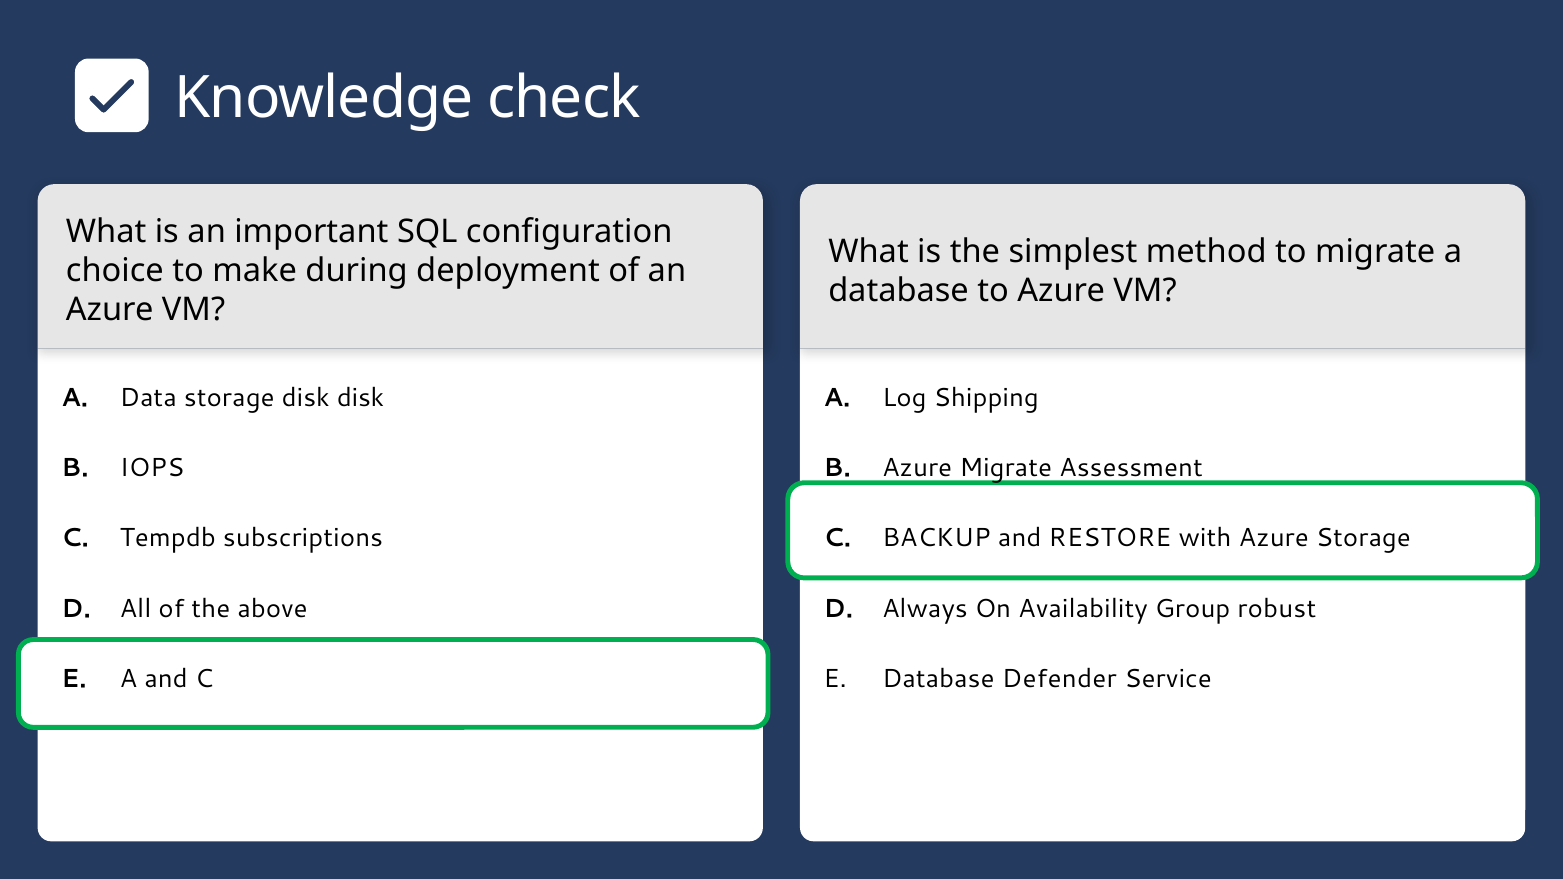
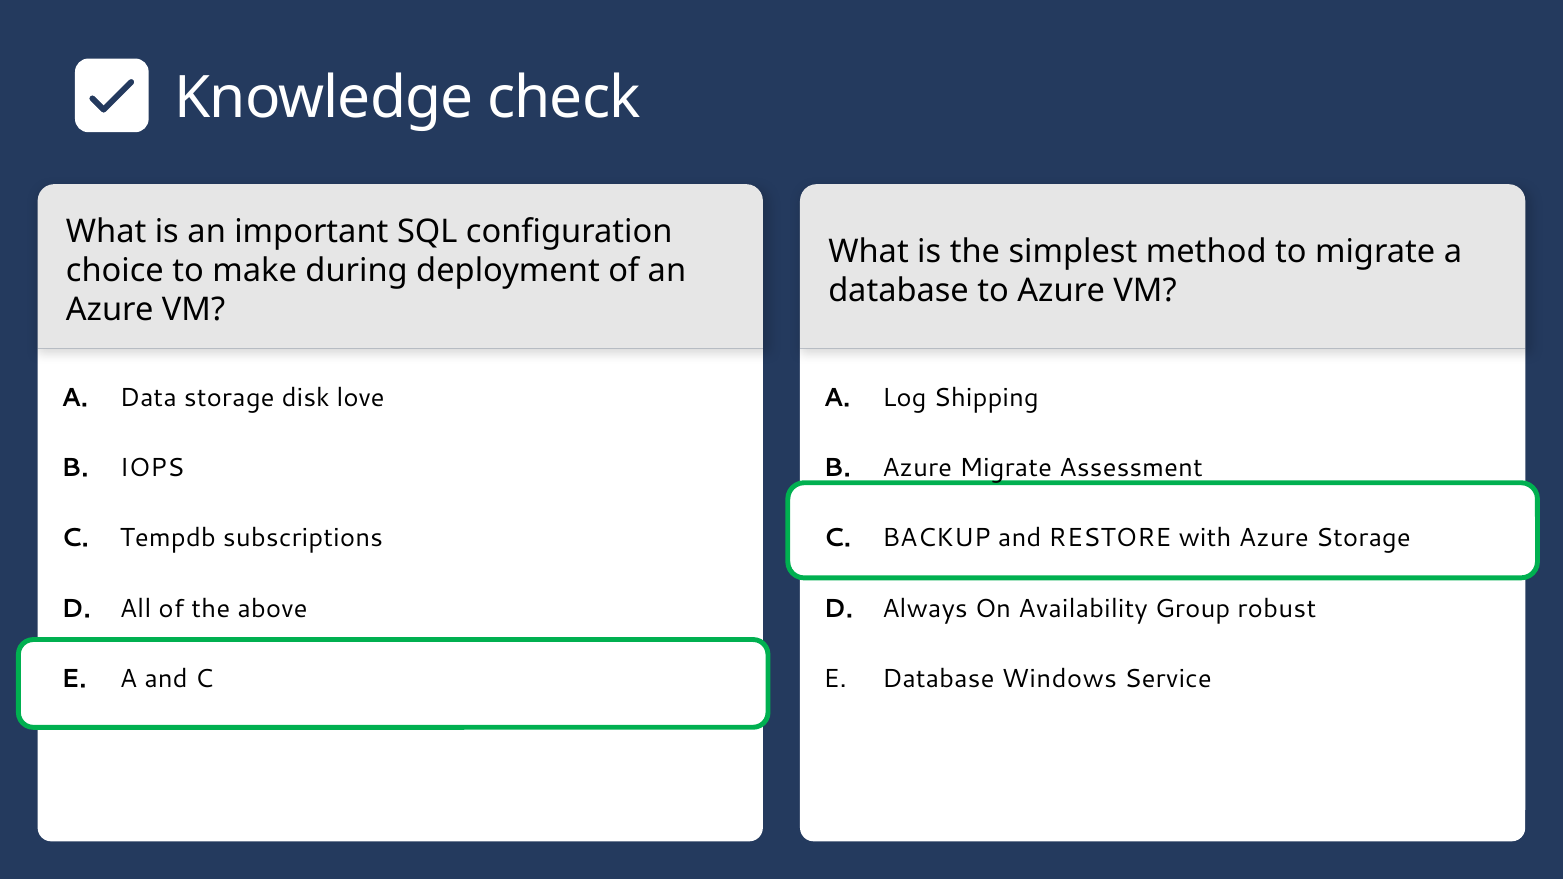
disk disk: disk -> love
Defender: Defender -> Windows
